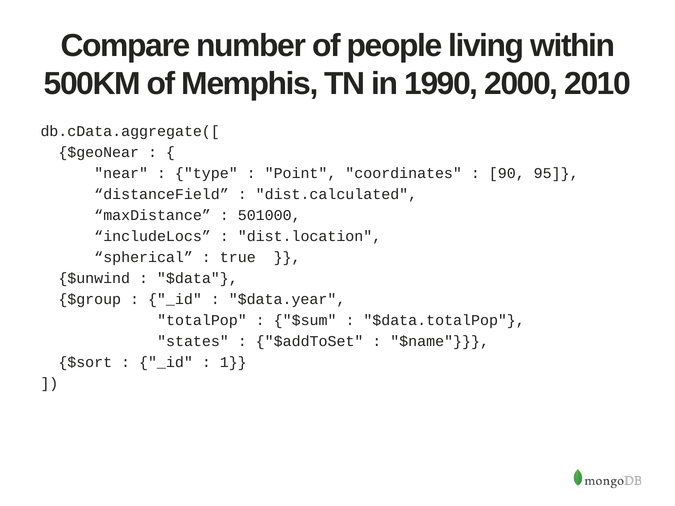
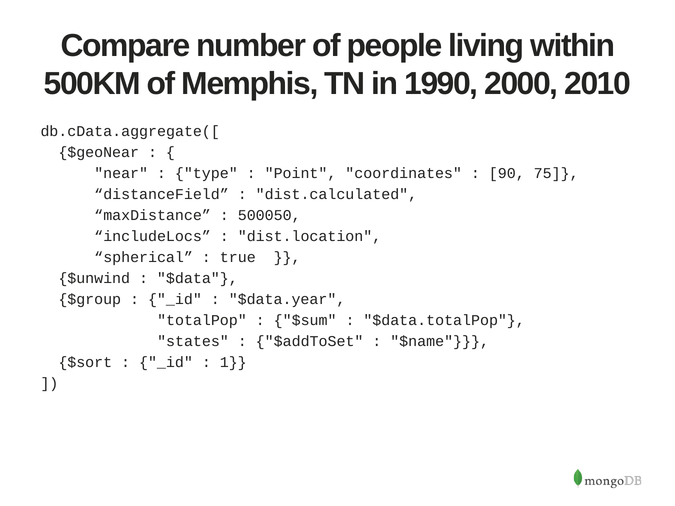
95: 95 -> 75
501000: 501000 -> 500050
